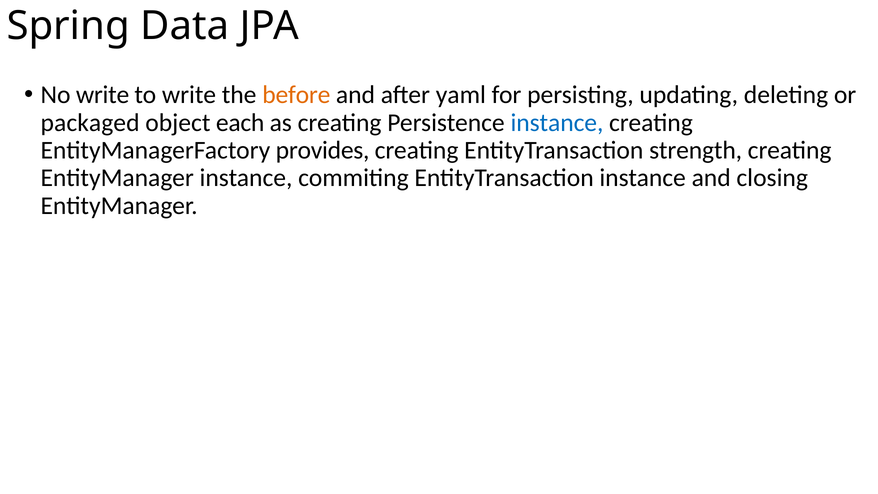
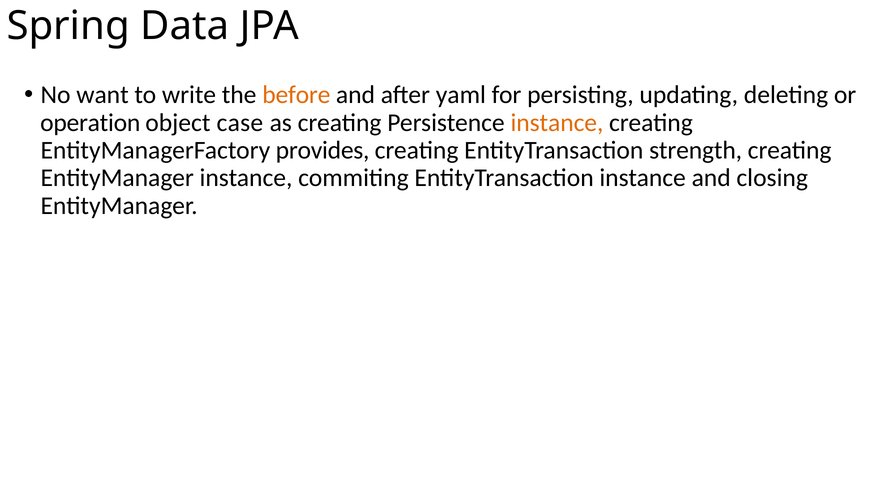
No write: write -> want
packaged: packaged -> operation
each: each -> case
instance at (557, 123) colour: blue -> orange
